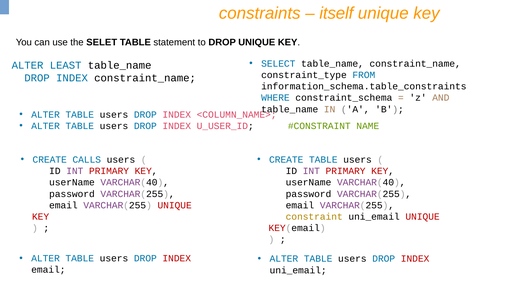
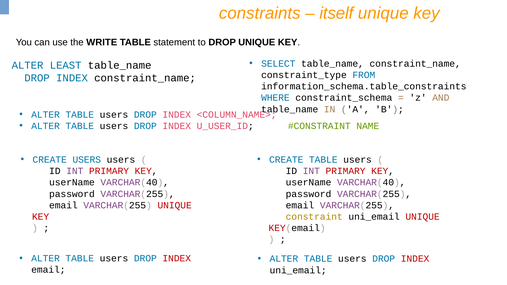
SELET: SELET -> WRITE
CREATE CALLS: CALLS -> USERS
